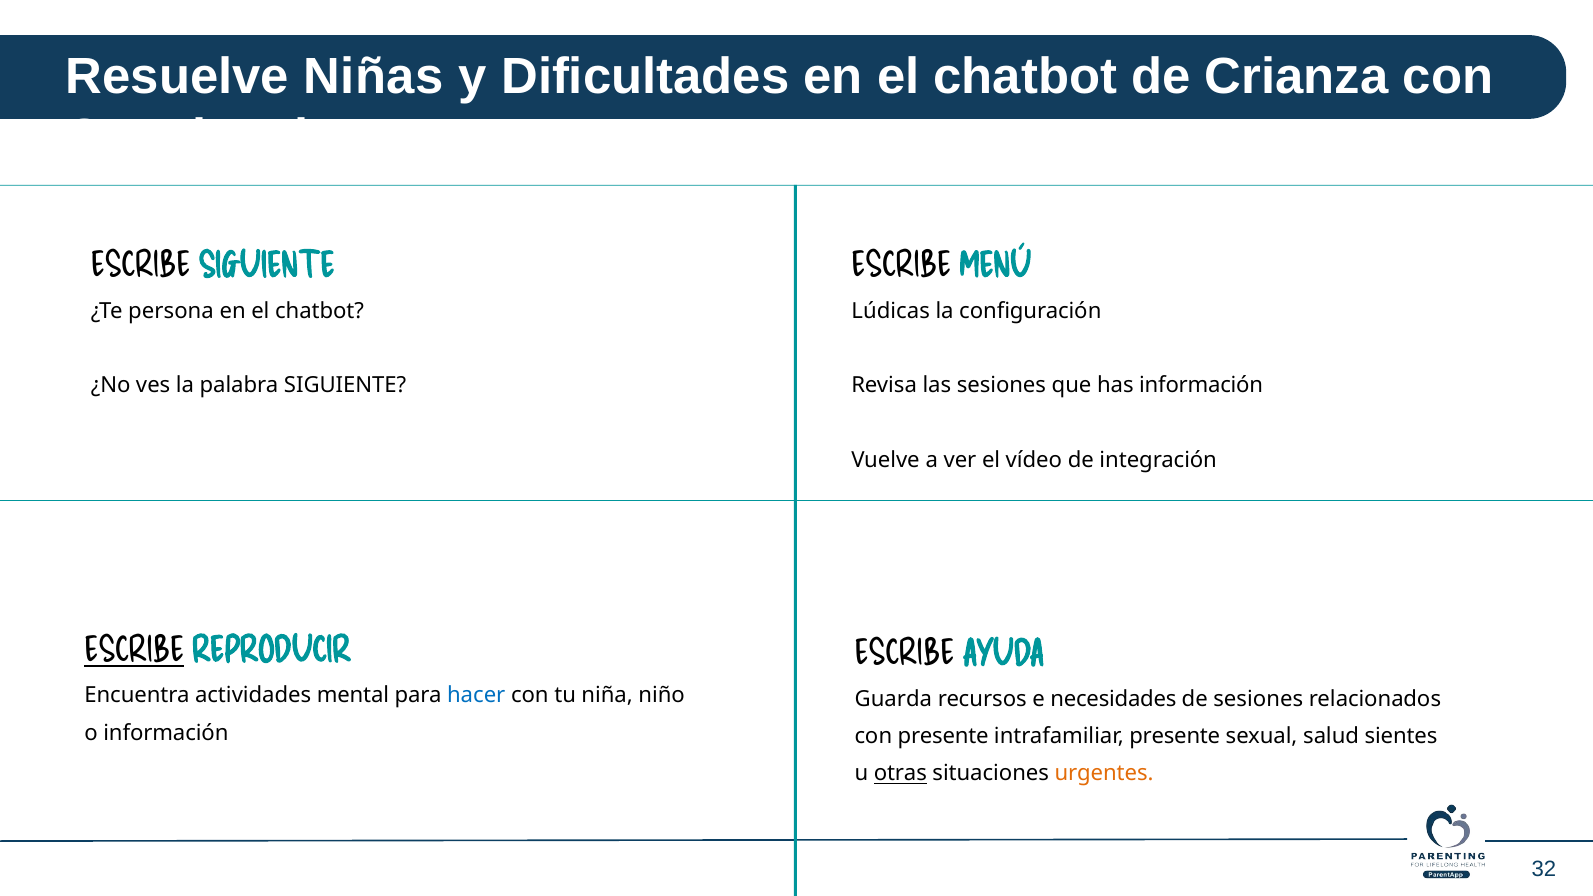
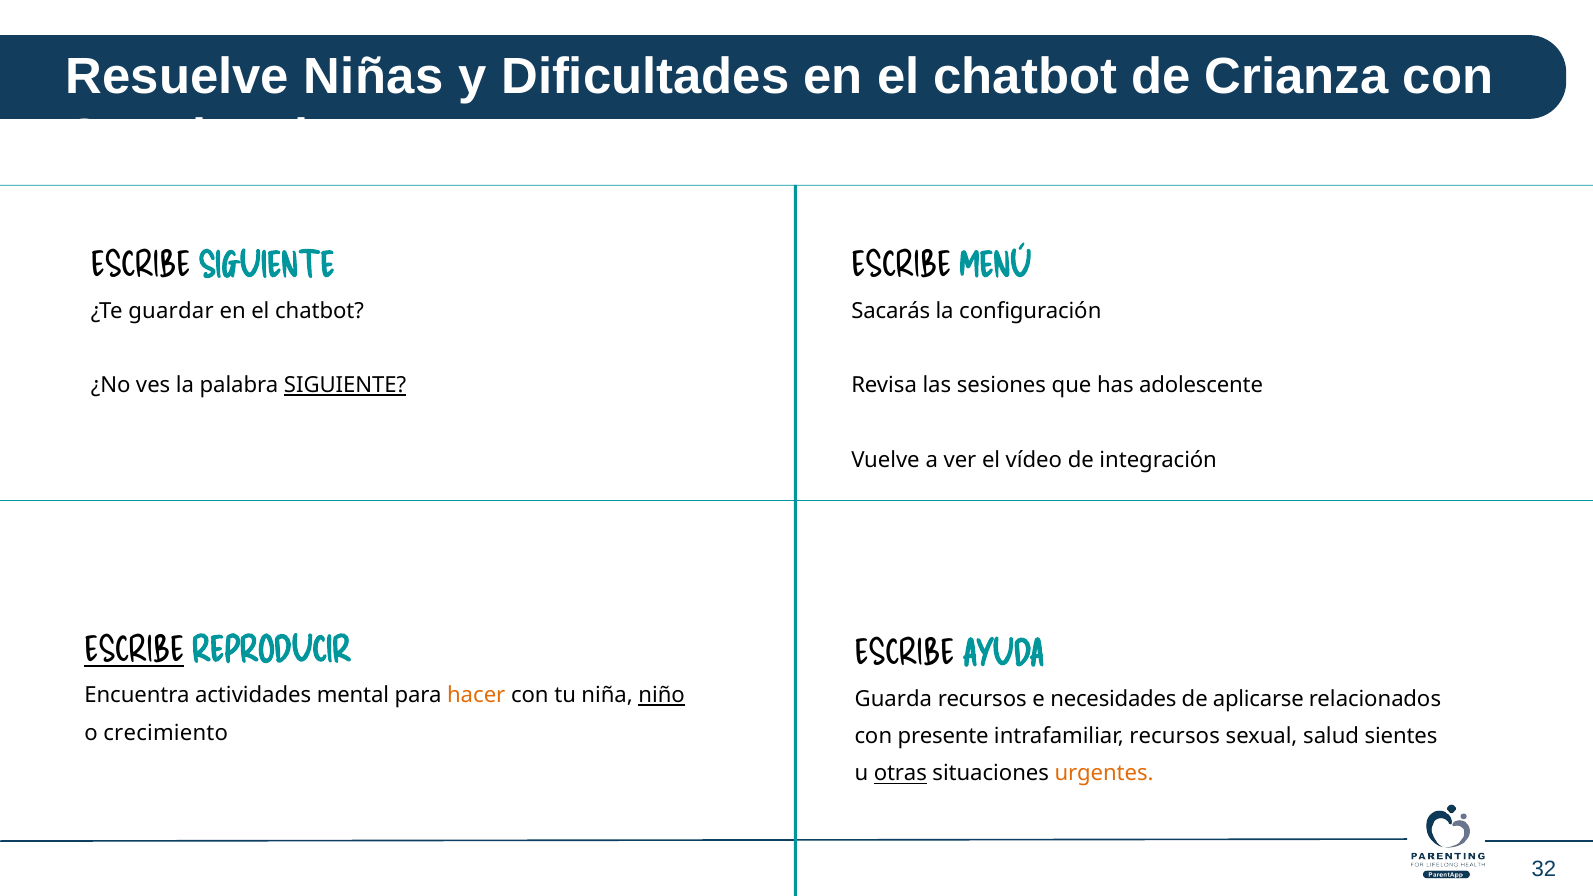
persona: persona -> guardar
Lúdicas: Lúdicas -> Sacarás
SIGUIENTE at (345, 386) underline: none -> present
has información: información -> adolescente
hacer colour: blue -> orange
niño underline: none -> present
de sesiones: sesiones -> aplicarse
o información: información -> crecimiento
intrafamiliar presente: presente -> recursos
